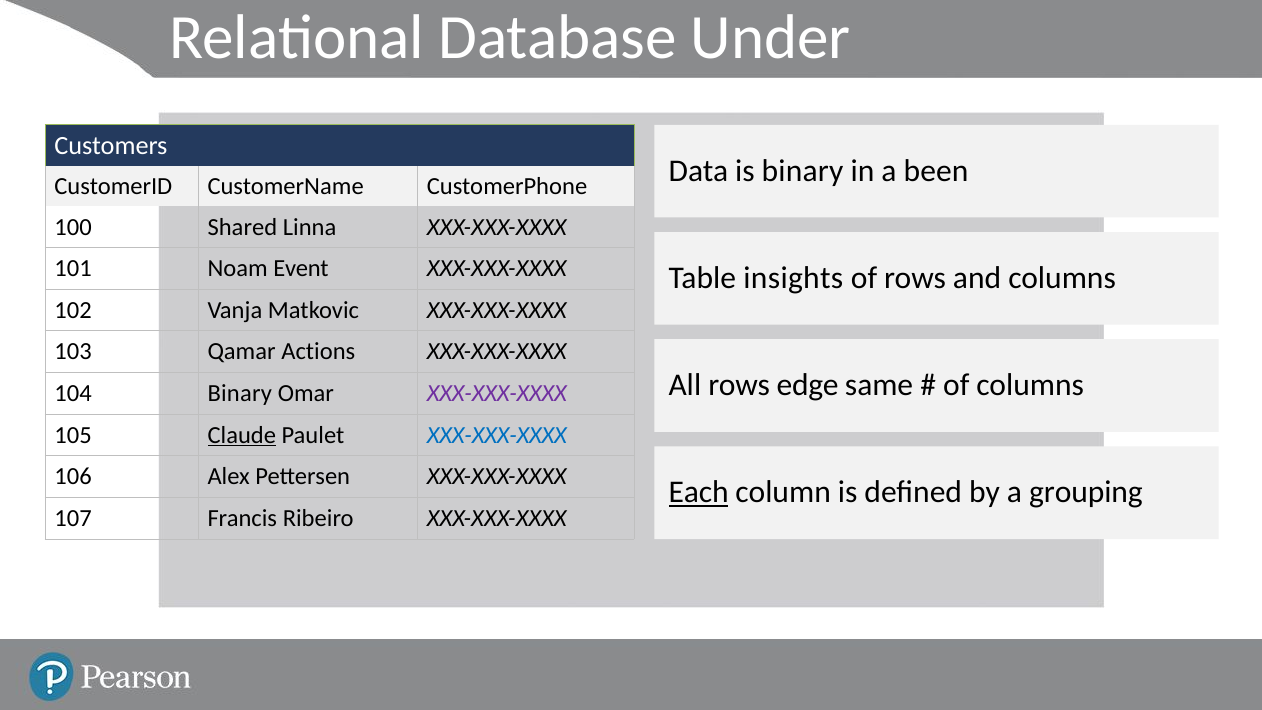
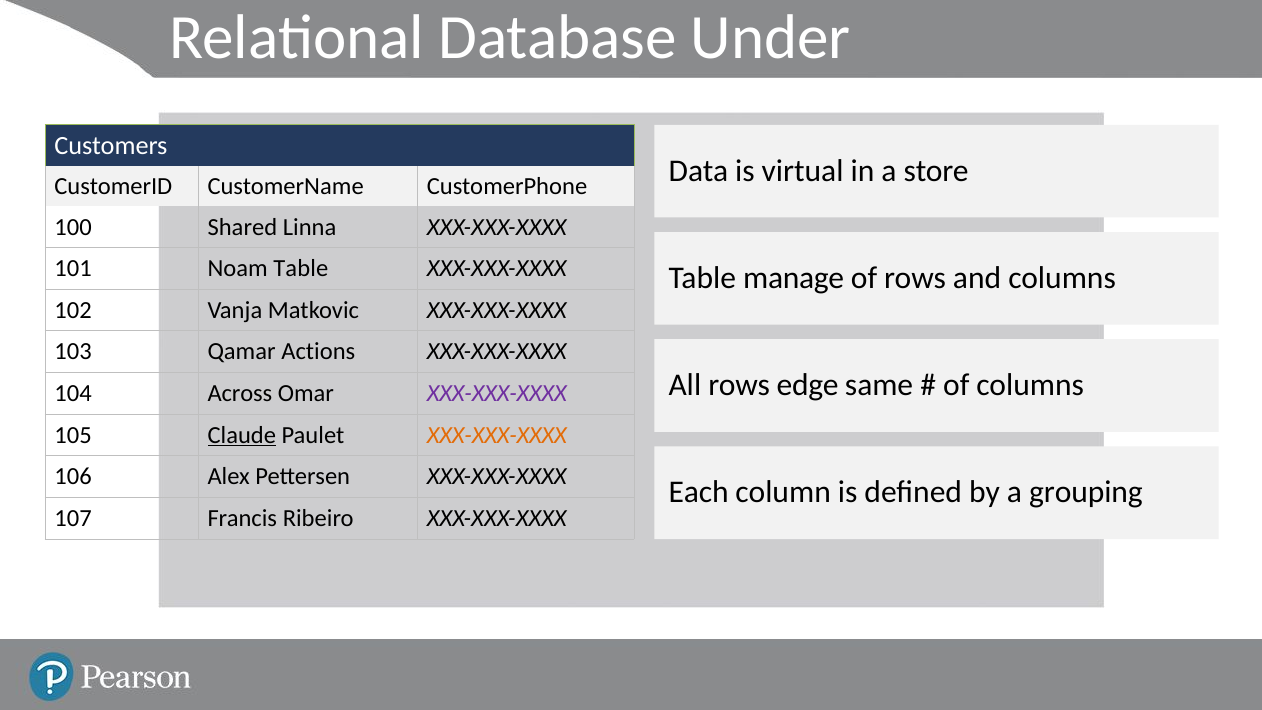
is binary: binary -> virtual
been: been -> store
Noam Event: Event -> Table
insights: insights -> manage
104 Binary: Binary -> Across
XXX-XXX-XXXX at (497, 435) colour: blue -> orange
Each underline: present -> none
